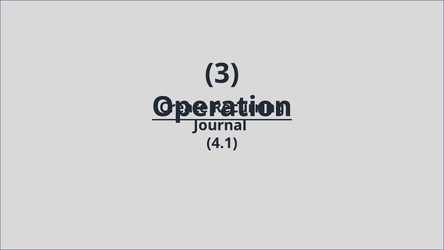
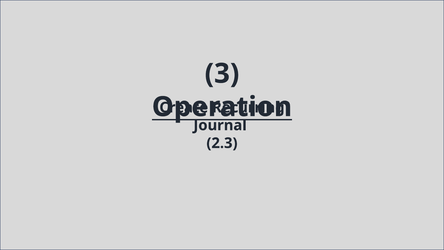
4.1: 4.1 -> 2.3
